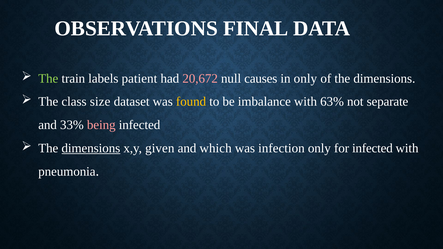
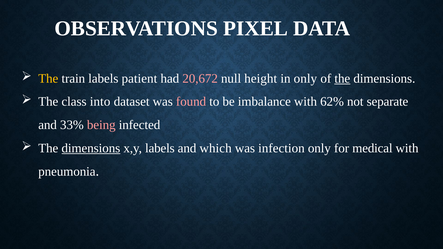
FINAL: FINAL -> PIXEL
The at (48, 79) colour: light green -> yellow
causes: causes -> height
the at (342, 79) underline: none -> present
size: size -> into
found colour: yellow -> pink
63%: 63% -> 62%
x,y given: given -> labels
for infected: infected -> medical
